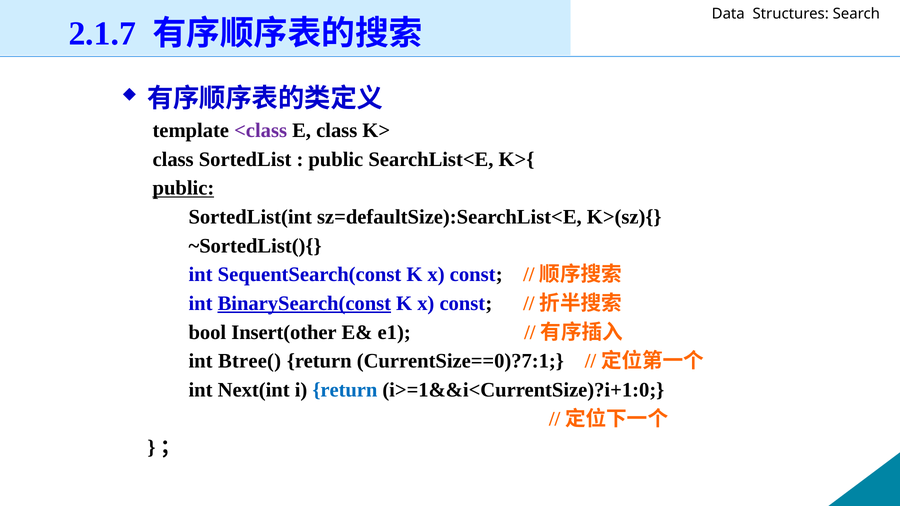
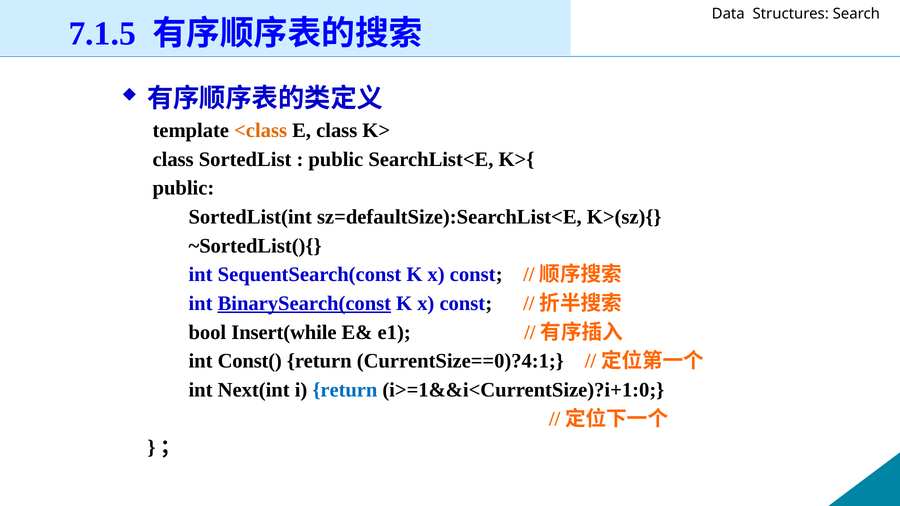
2.1.7: 2.1.7 -> 7.1.5
<class colour: purple -> orange
public at (183, 188) underline: present -> none
Insert(other: Insert(other -> Insert(while
Btree(: Btree( -> Const(
CurrentSize==0)?7:1: CurrentSize==0)?7:1 -> CurrentSize==0)?4:1
